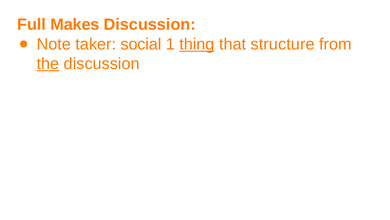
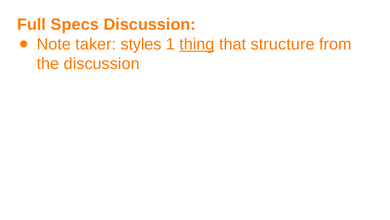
Makes: Makes -> Specs
social: social -> styles
the underline: present -> none
